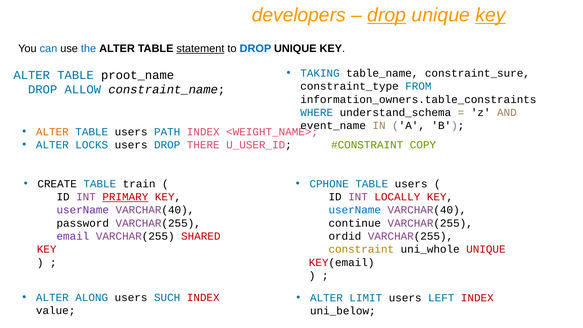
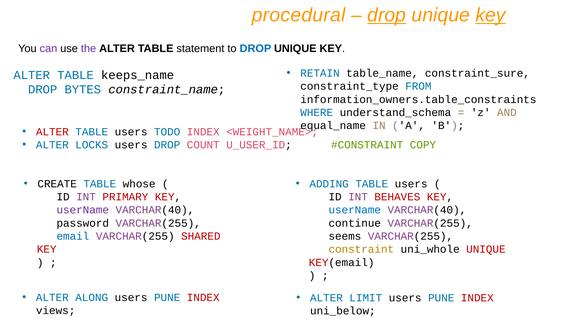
developers: developers -> procedural
can colour: blue -> purple
the colour: blue -> purple
statement underline: present -> none
TAKING: TAKING -> RETAIN
proot_name: proot_name -> keeps_name
ALLOW: ALLOW -> BYTES
event_name: event_name -> equal_name
ALTER at (52, 132) colour: orange -> red
PATH: PATH -> TODO
THERE: THERE -> COUNT
train: train -> whose
CPHONE: CPHONE -> ADDING
PRIMARY underline: present -> none
LOCALLY: LOCALLY -> BEHAVES
email colour: purple -> blue
ordid: ordid -> seems
SUCH at (167, 297): SUCH -> PUNE
LEFT at (441, 298): LEFT -> PUNE
value: value -> views
